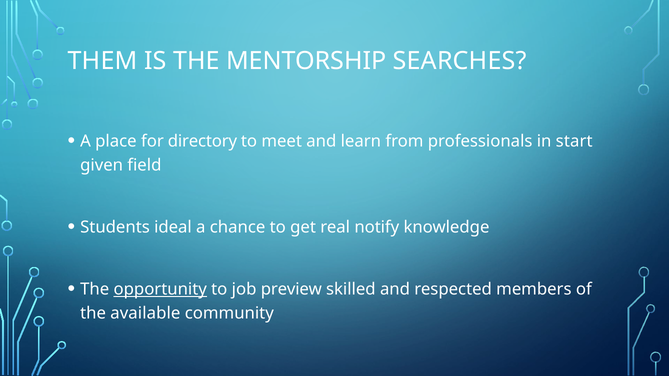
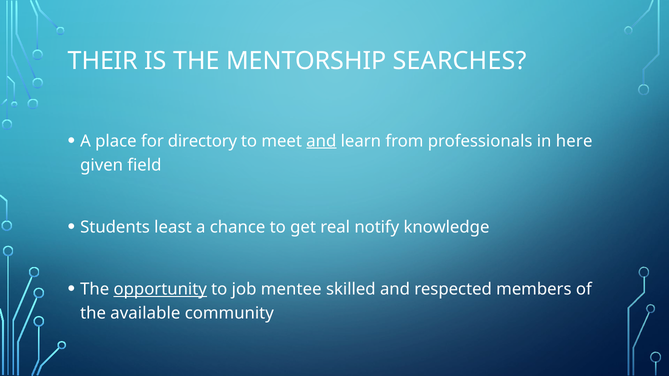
THEM: THEM -> THEIR
and at (321, 141) underline: none -> present
start: start -> here
ideal: ideal -> least
preview: preview -> mentee
